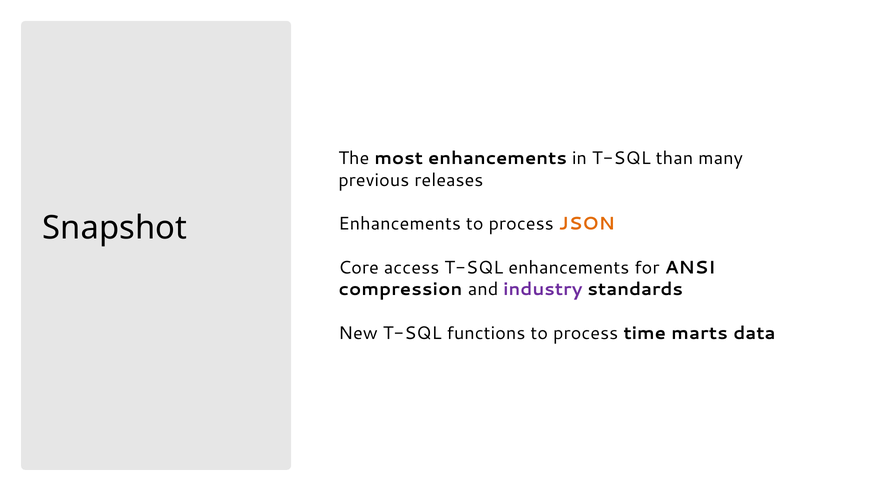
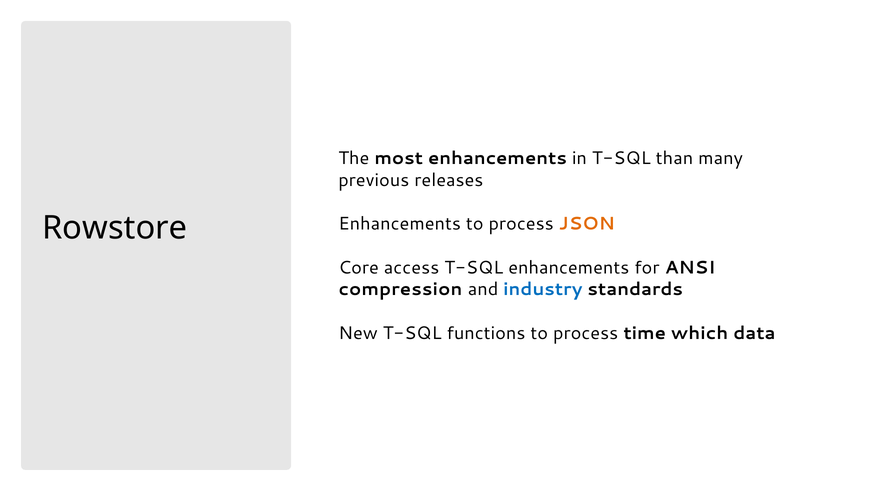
Snapshot: Snapshot -> Rowstore
industry colour: purple -> blue
marts: marts -> which
